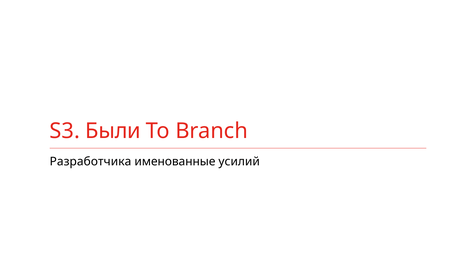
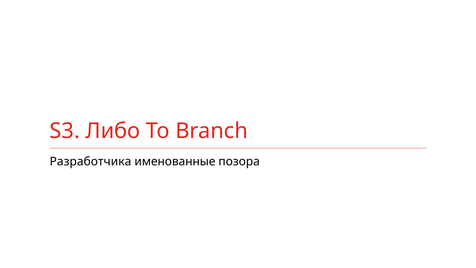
Были: Были -> Либо
усилий: усилий -> позора
